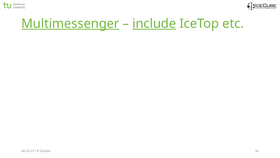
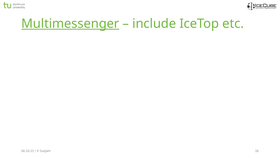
include underline: present -> none
